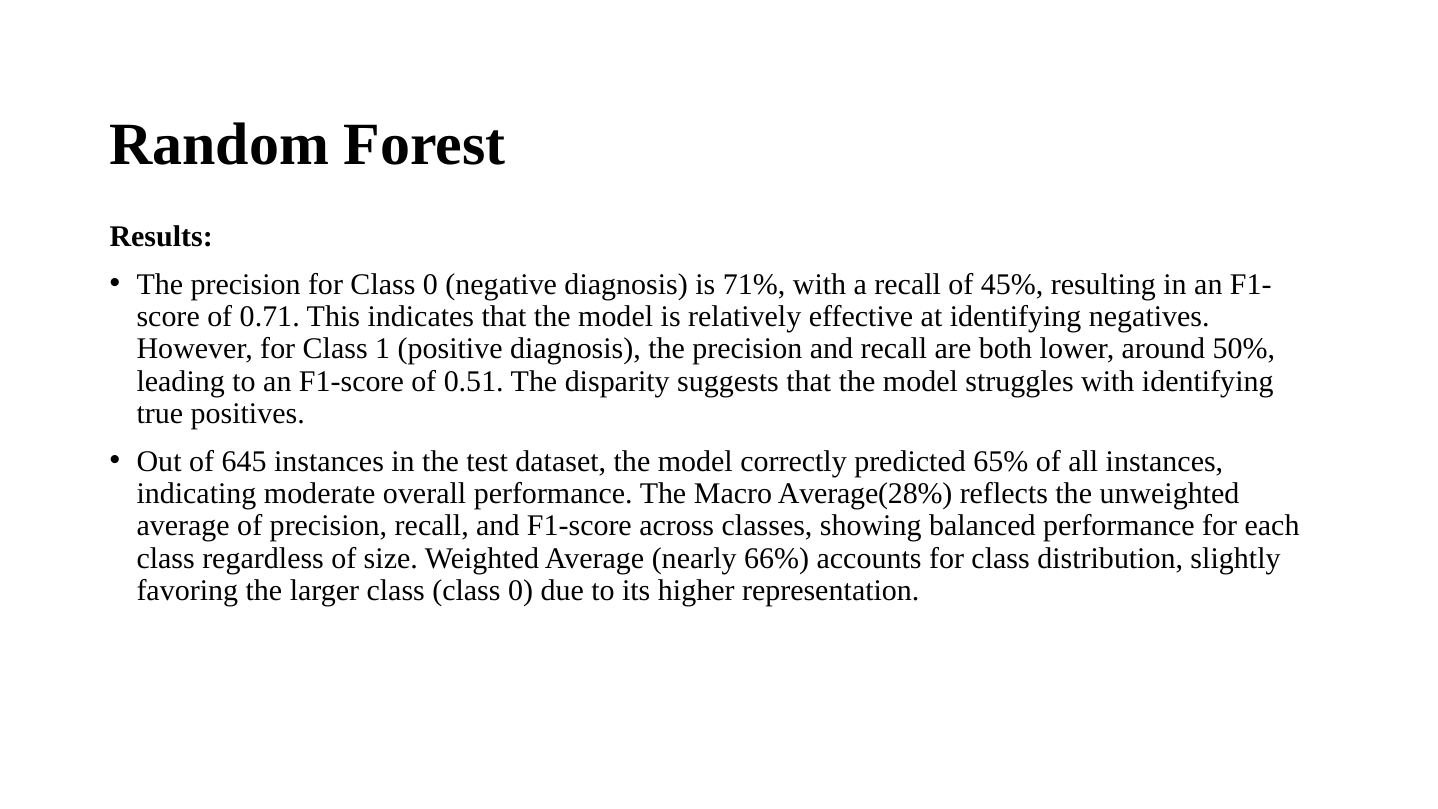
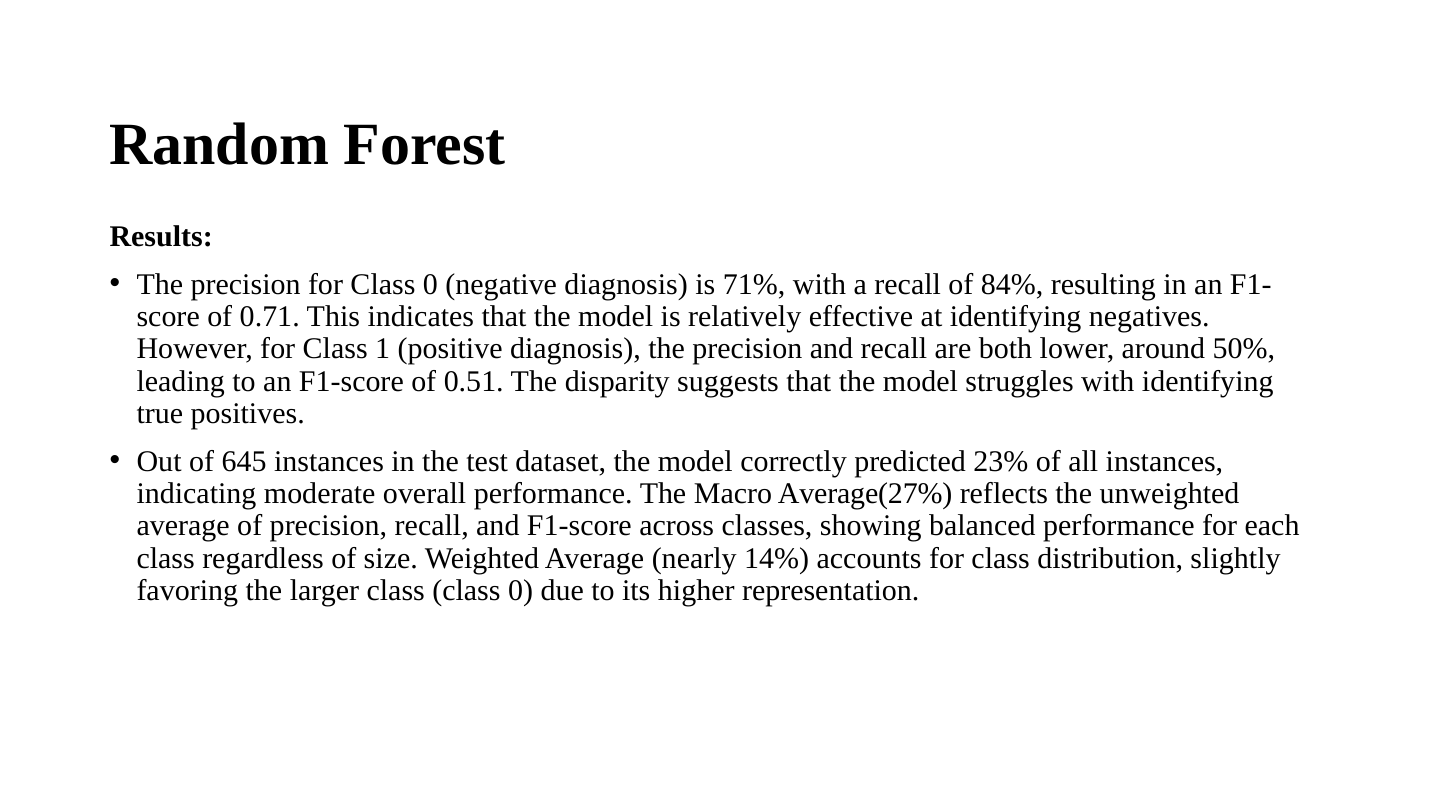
45%: 45% -> 84%
65%: 65% -> 23%
Average(28%: Average(28% -> Average(27%
66%: 66% -> 14%
